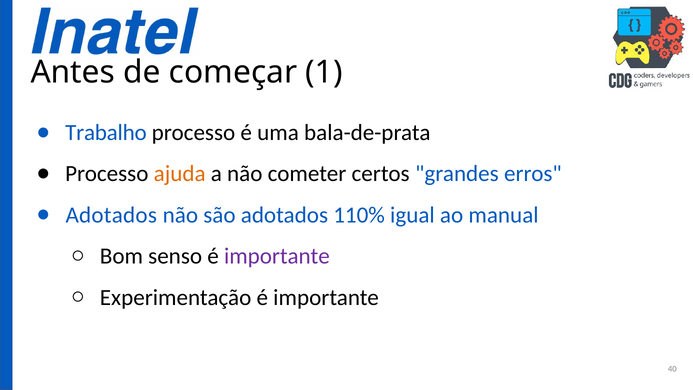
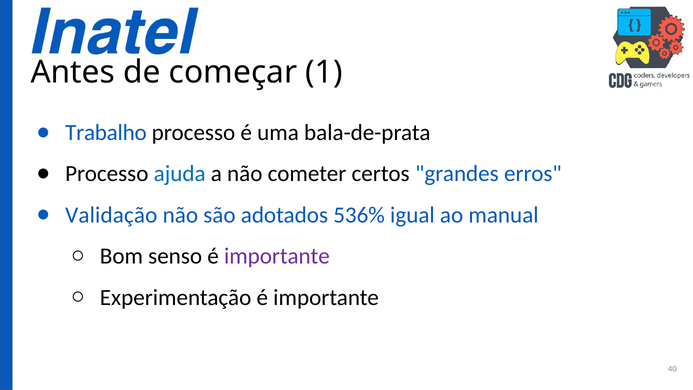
ajuda colour: orange -> blue
Adotados at (111, 215): Adotados -> Validação
110%: 110% -> 536%
